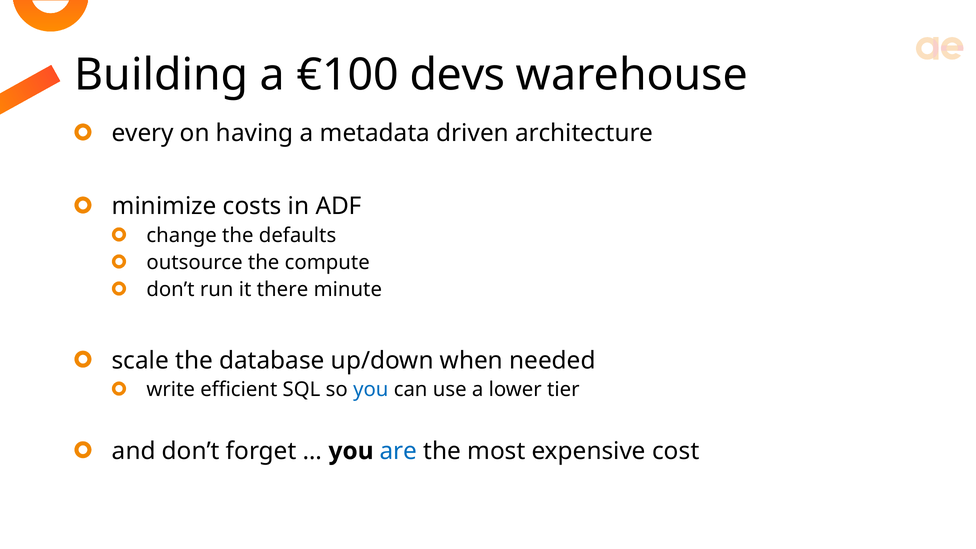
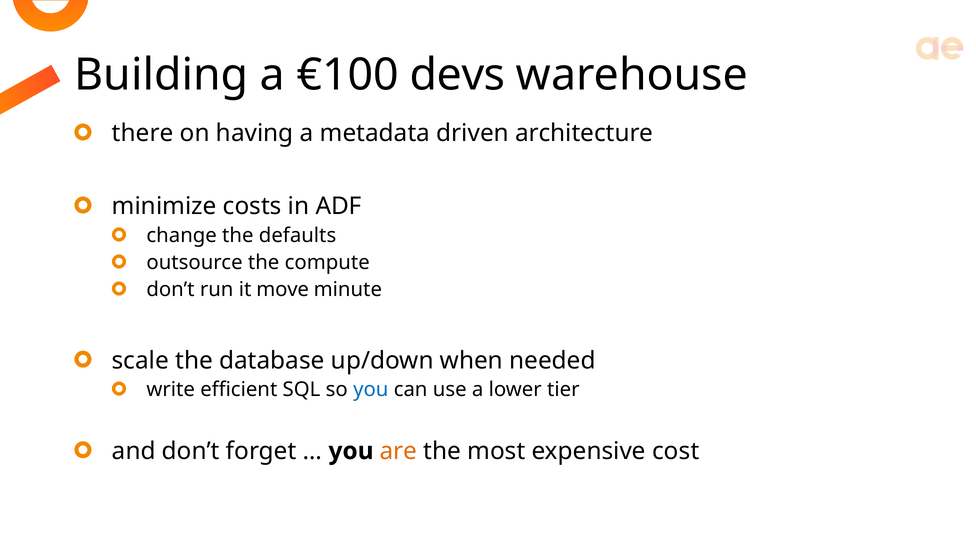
every: every -> there
there: there -> move
are colour: blue -> orange
